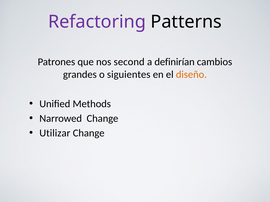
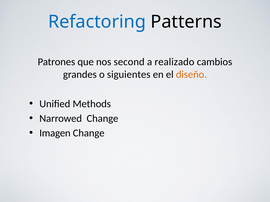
Refactoring colour: purple -> blue
definirían: definirían -> realizado
Utilizar: Utilizar -> Imagen
